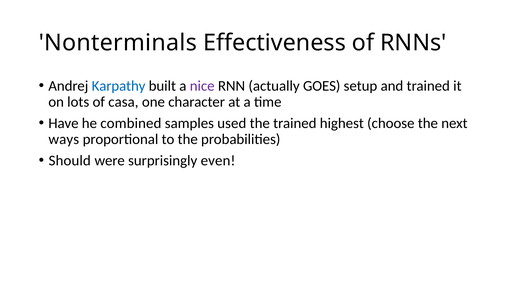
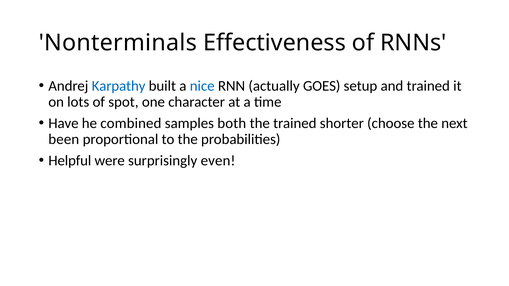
nice colour: purple -> blue
casa: casa -> spot
used: used -> both
highest: highest -> shorter
ways: ways -> been
Should: Should -> Helpful
